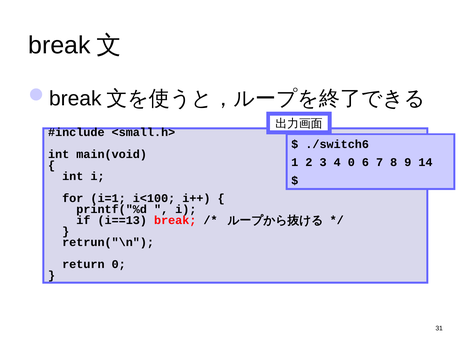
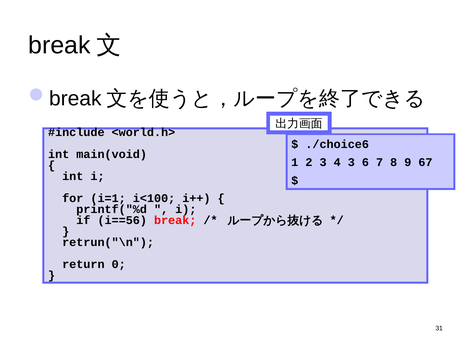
<small.h>: <small.h> -> <world.h>
./switch6: ./switch6 -> ./choice6
4 0: 0 -> 3
14: 14 -> 67
i==13: i==13 -> i==56
